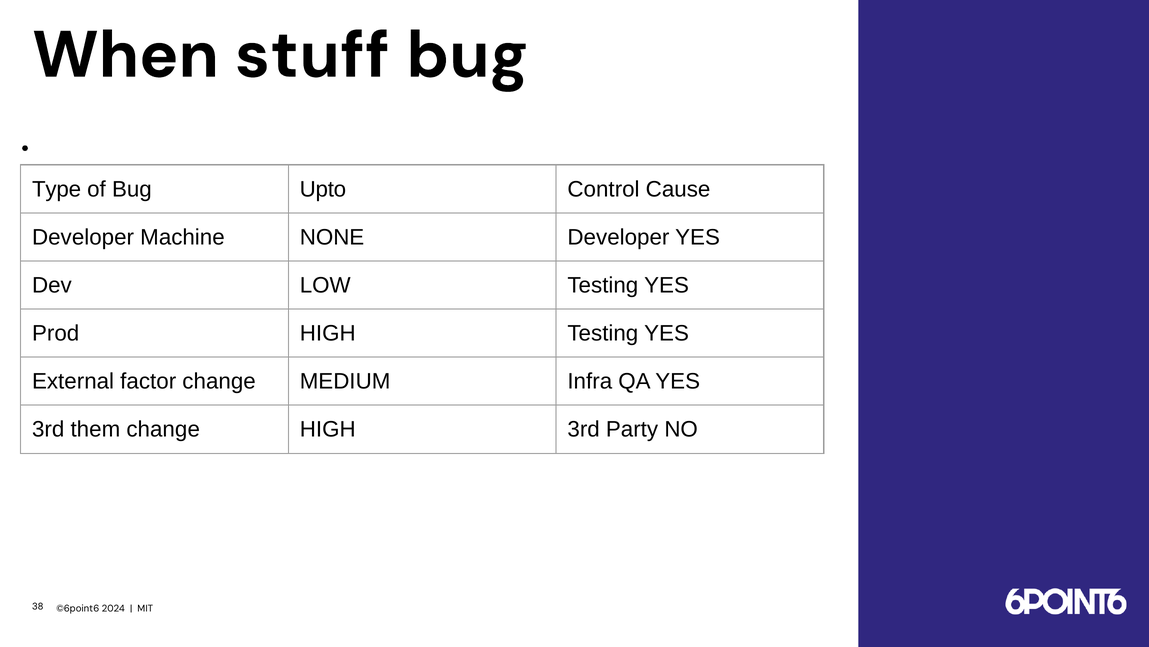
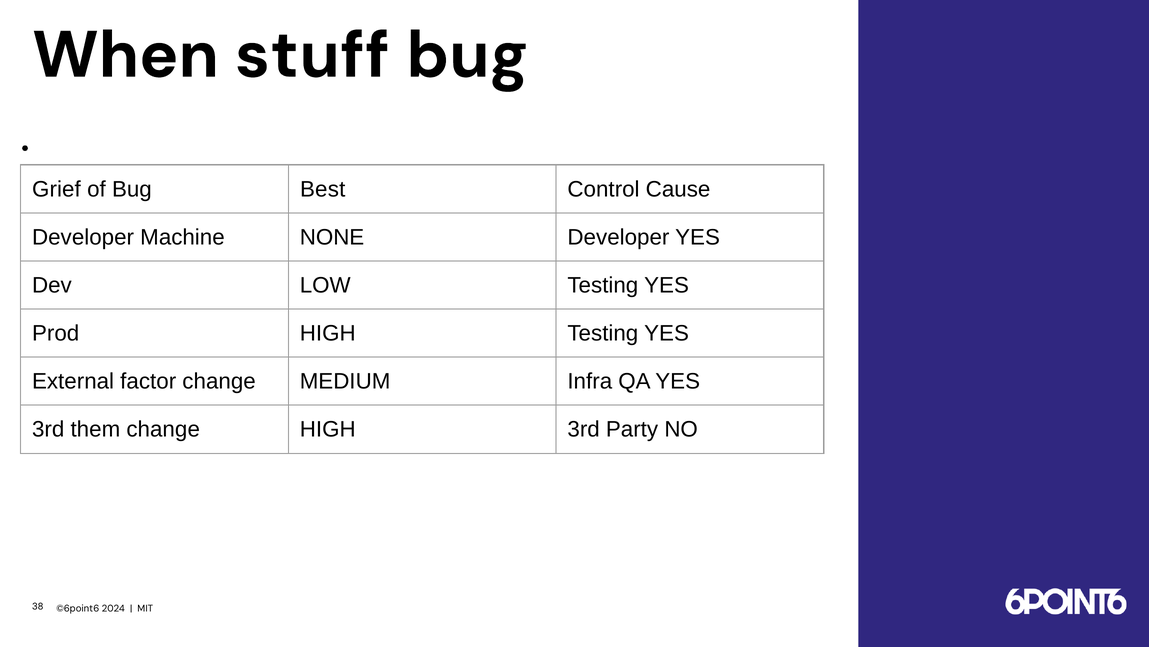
Type: Type -> Grief
Upto: Upto -> Best
